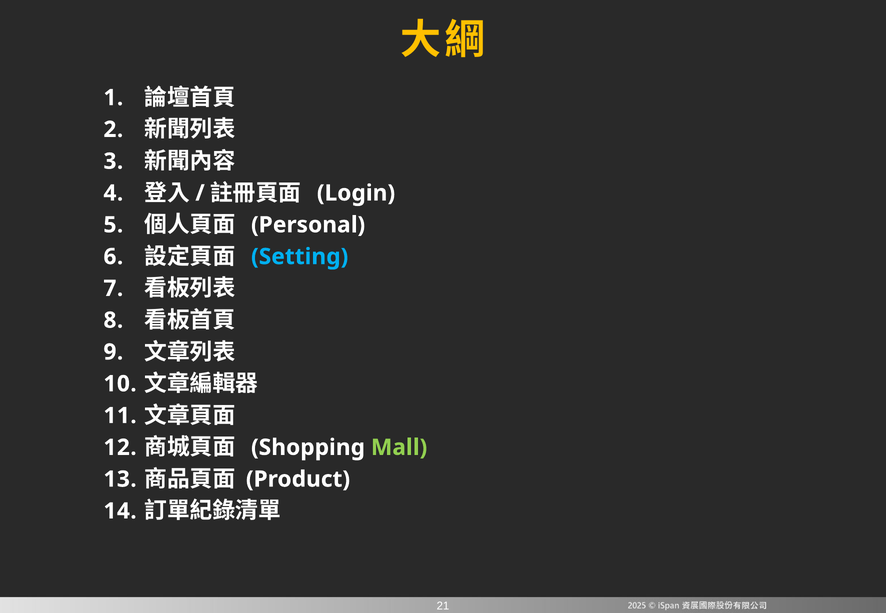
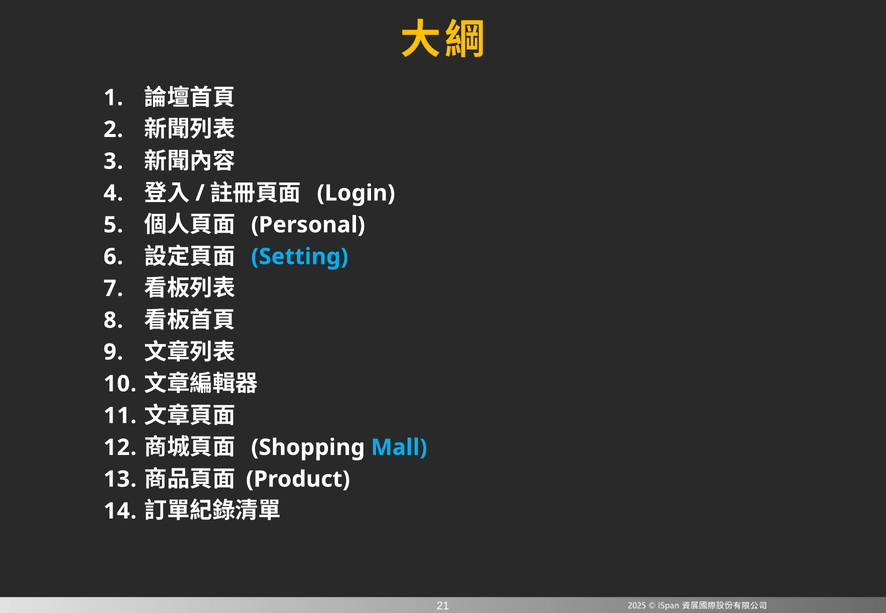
Mall colour: light green -> light blue
